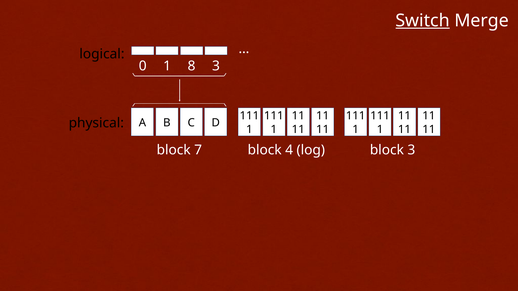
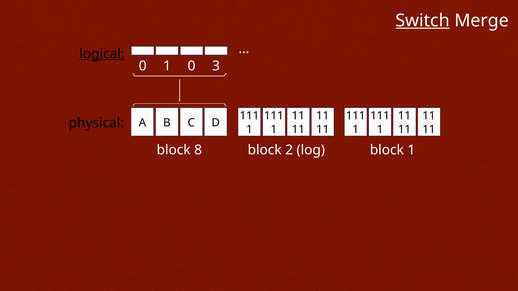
logical underline: none -> present
1 8: 8 -> 0
7: 7 -> 8
4: 4 -> 2
block 3: 3 -> 1
